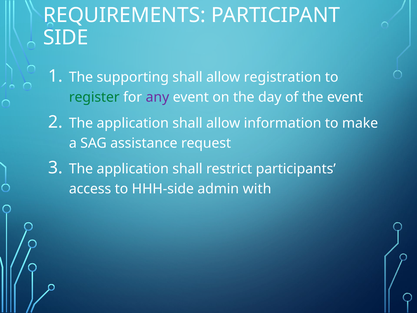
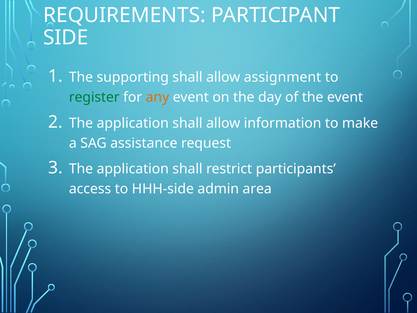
registration: registration -> assignment
any colour: purple -> orange
with: with -> area
